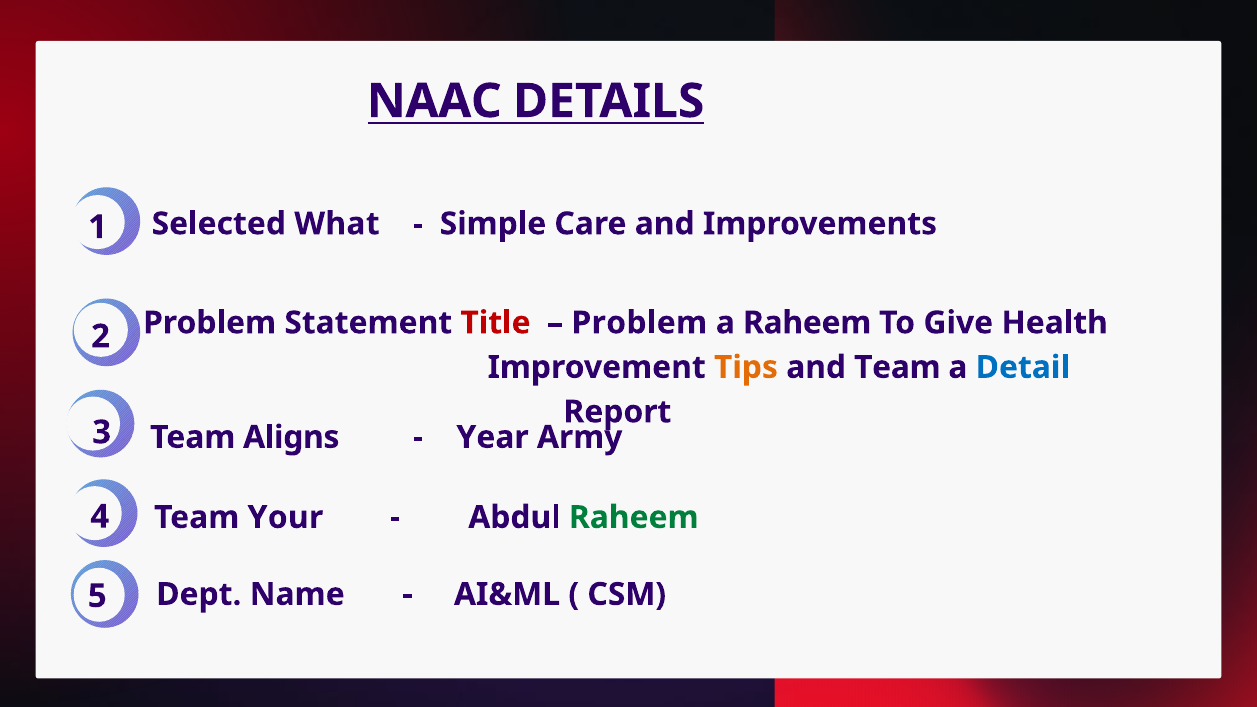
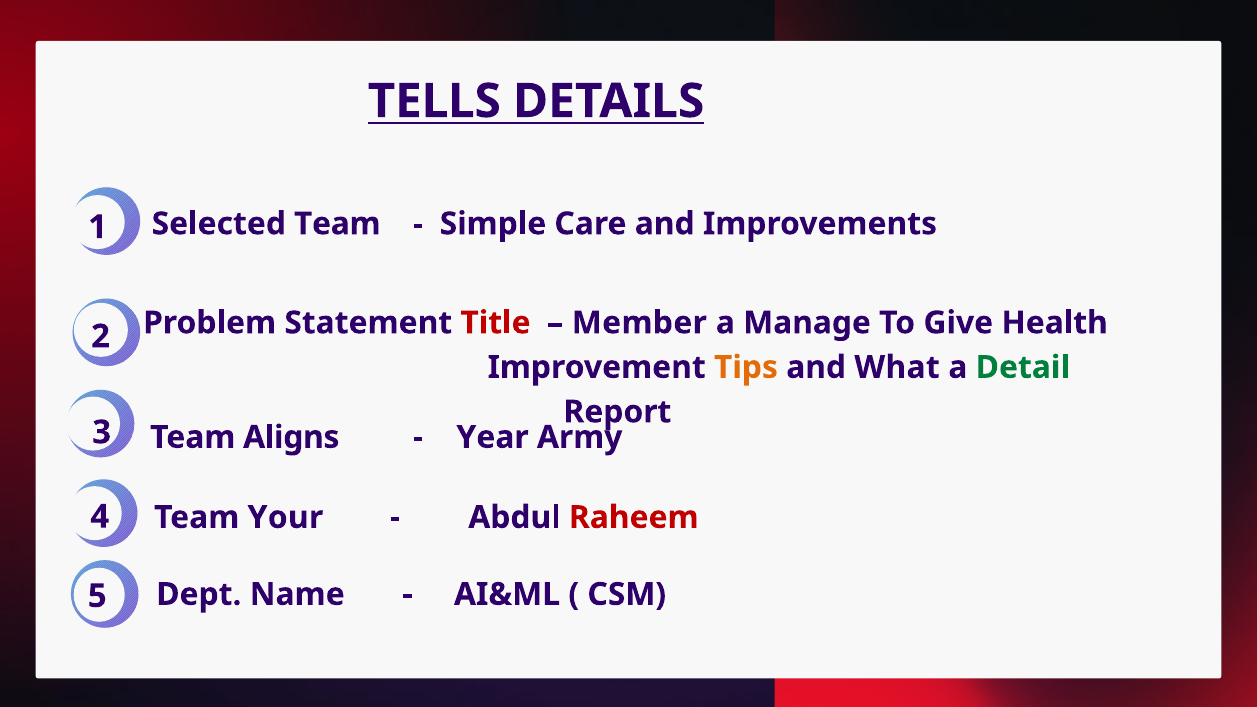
NAAC: NAAC -> TELLS
What at (337, 224): What -> Team
Problem at (639, 323): Problem -> Member
a Raheem: Raheem -> Manage
and Team: Team -> What
Detail colour: blue -> green
Raheem at (634, 517) colour: green -> red
